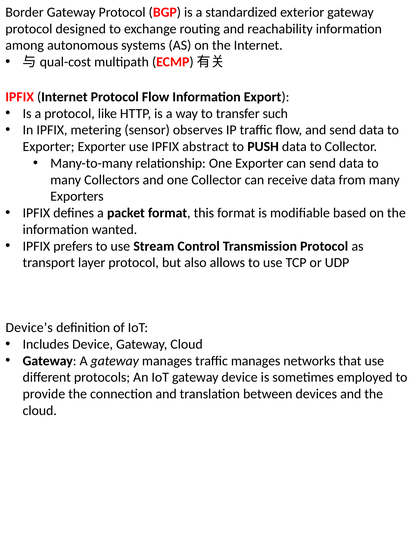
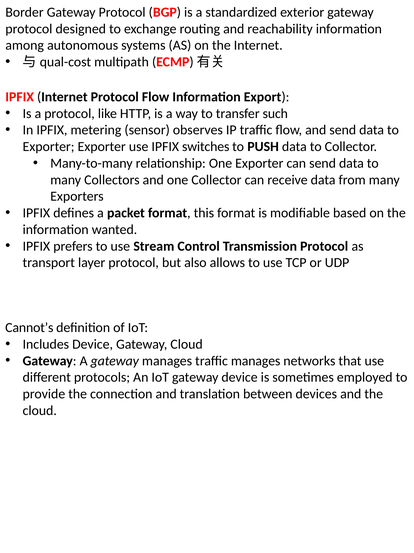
abstract: abstract -> switches
Device’s: Device’s -> Cannot’s
